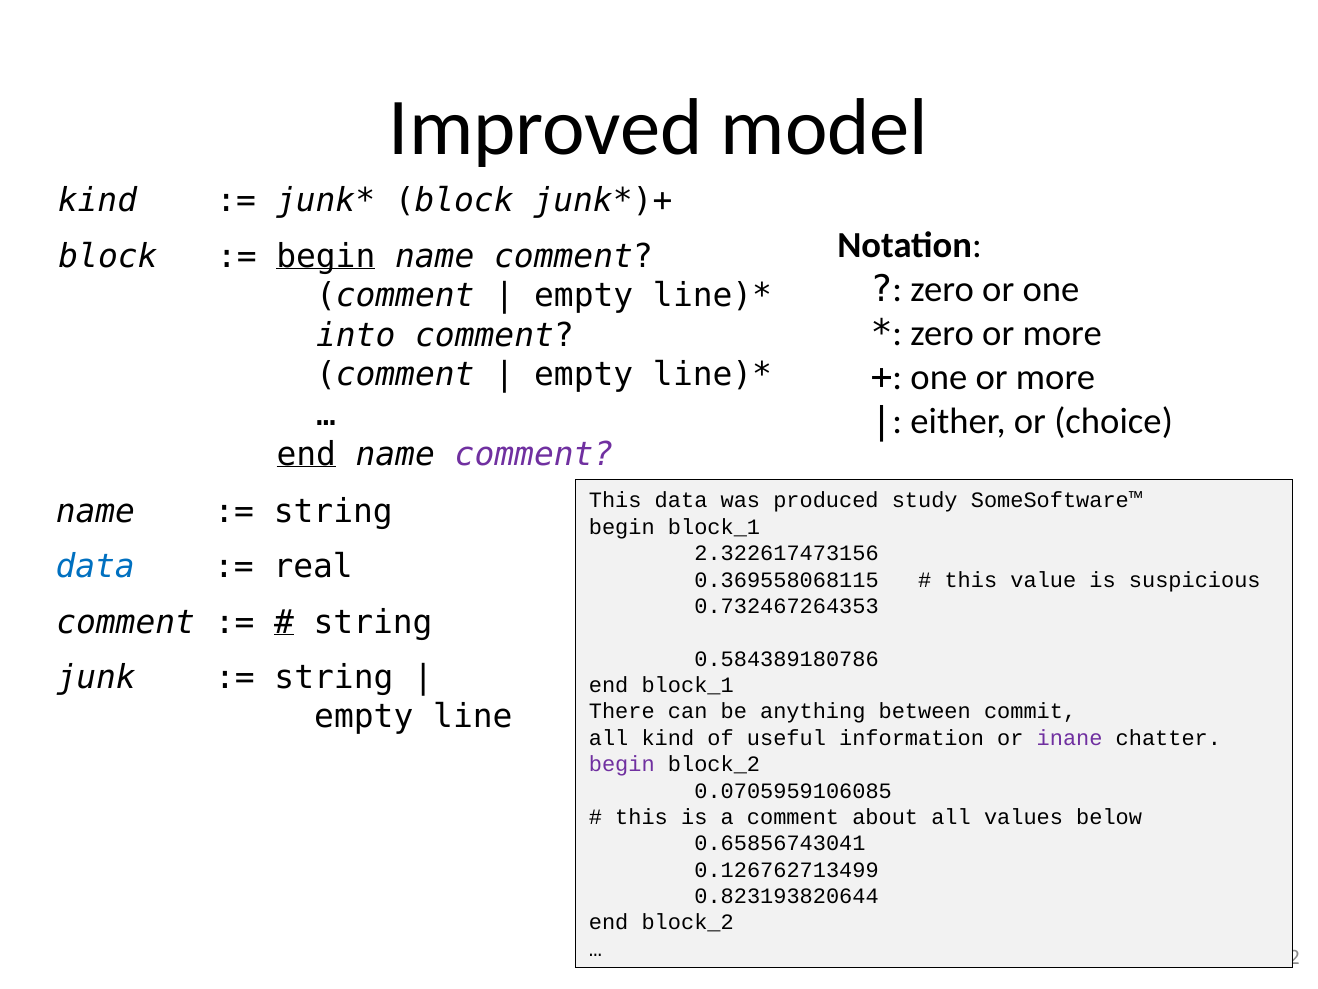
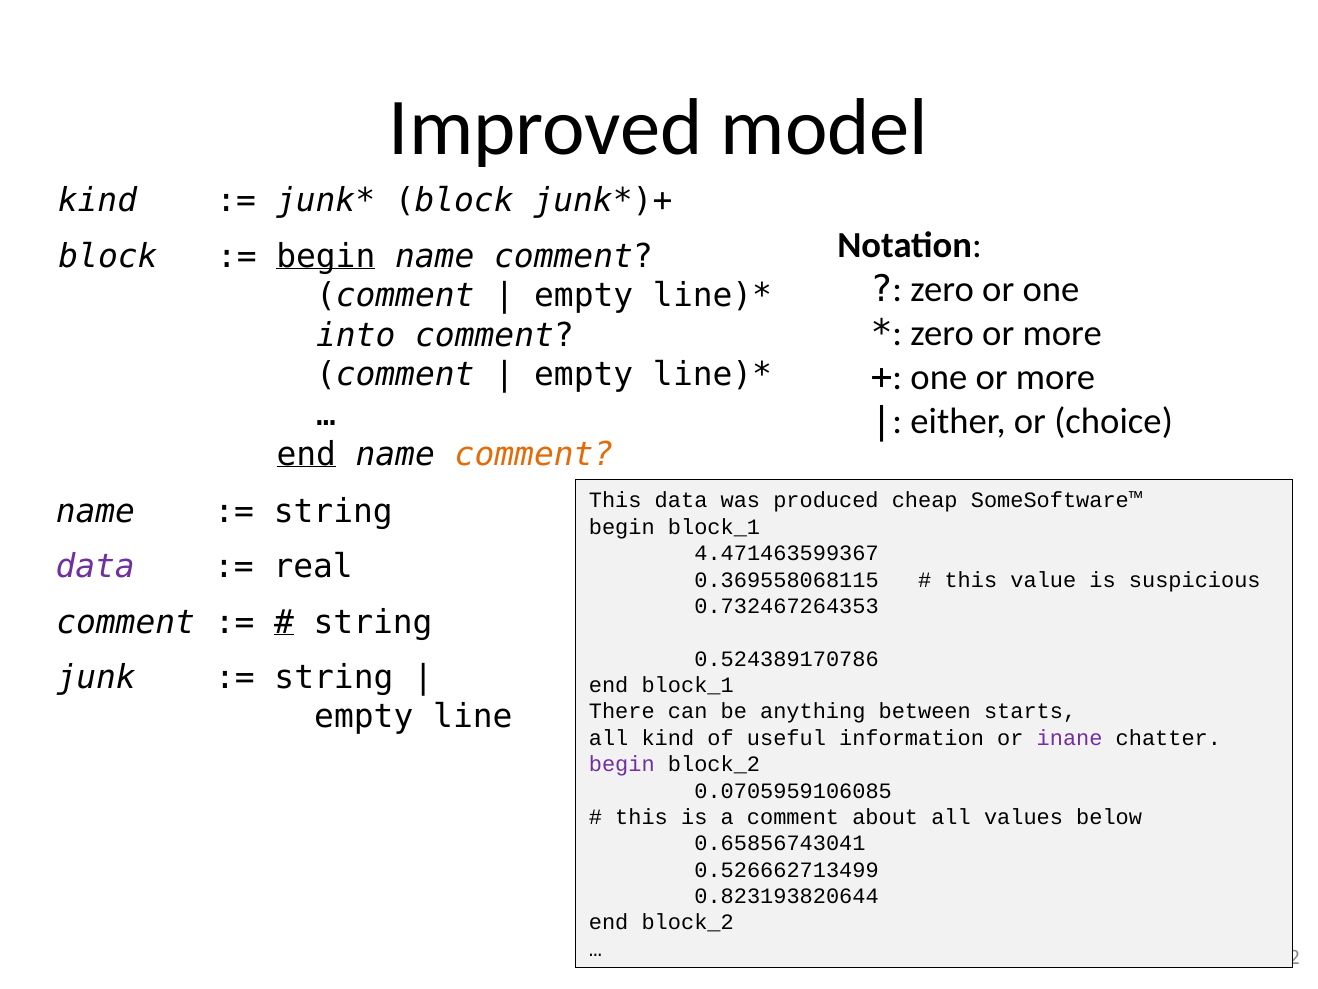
comment at (534, 454) colour: purple -> orange
study: study -> cheap
2.322617473156: 2.322617473156 -> 4.471463599367
data at (95, 567) colour: blue -> purple
0.584389180786: 0.584389180786 -> 0.524389170786
commit: commit -> starts
0.126762713499: 0.126762713499 -> 0.526662713499
